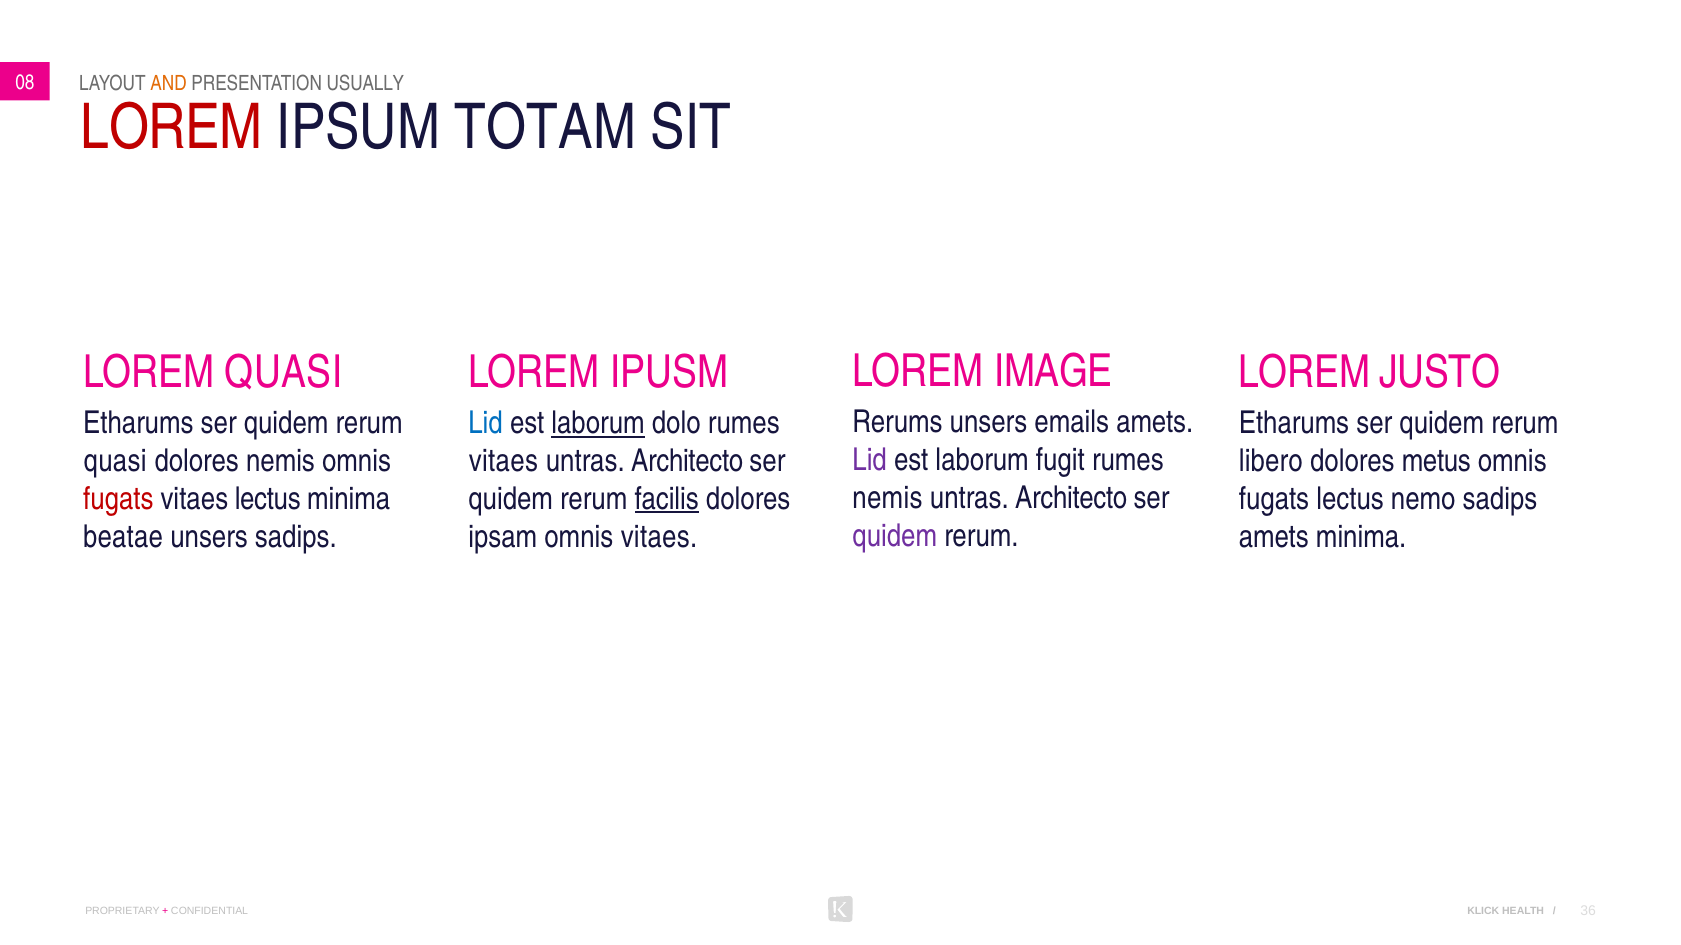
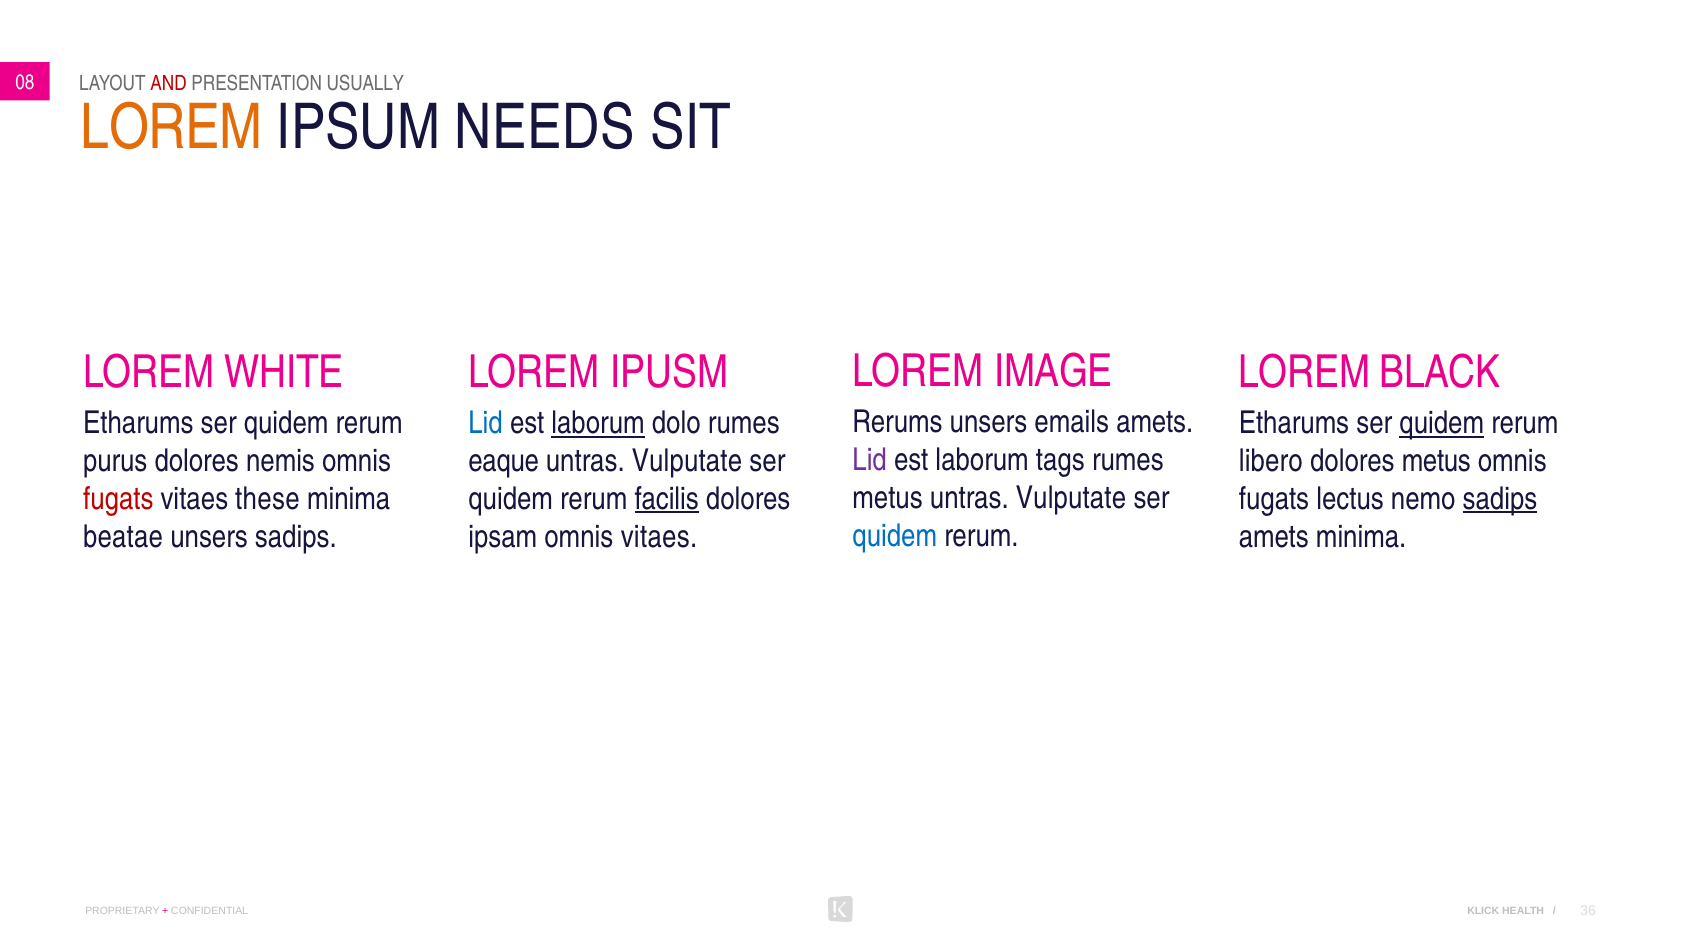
AND colour: orange -> red
LOREM at (172, 128) colour: red -> orange
TOTAM: TOTAM -> NEEDS
LOREM QUASI: QUASI -> WHITE
JUSTO: JUSTO -> BLACK
quidem at (1442, 423) underline: none -> present
fugit: fugit -> tags
quasi at (115, 461): quasi -> purus
vitaes at (503, 461): vitaes -> eaque
Architecto at (687, 461): Architecto -> Vulputate
nemis at (887, 498): nemis -> metus
Architecto at (1071, 498): Architecto -> Vulputate
vitaes lectus: lectus -> these
sadips at (1500, 499) underline: none -> present
quidem at (895, 536) colour: purple -> blue
